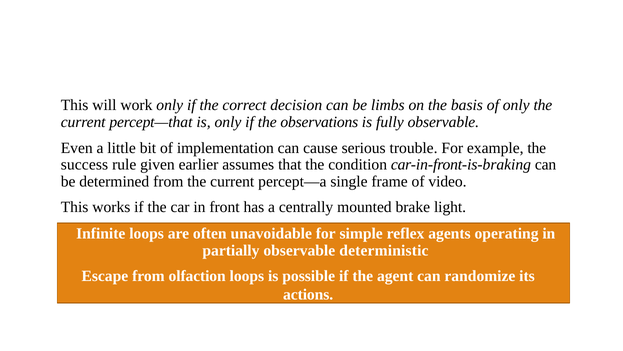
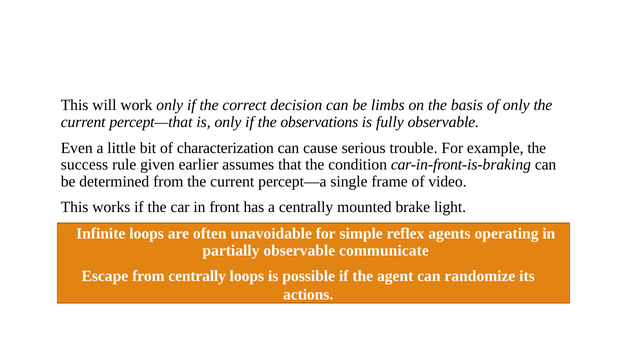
implementation: implementation -> characterization
deterministic: deterministic -> communicate
from olfaction: olfaction -> centrally
